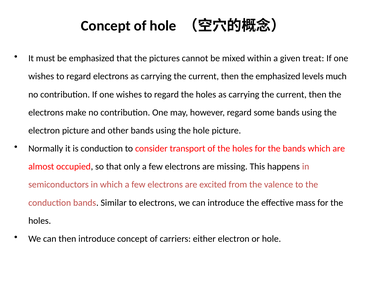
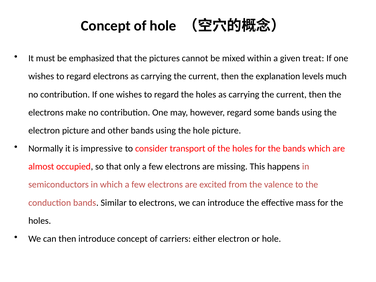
the emphasized: emphasized -> explanation
is conduction: conduction -> impressive
